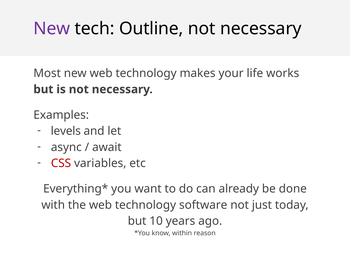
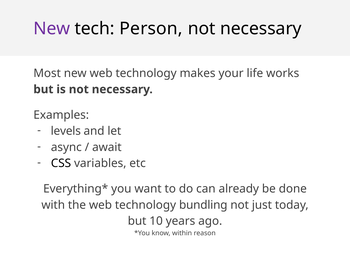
Outline: Outline -> Person
CSS colour: red -> black
software: software -> bundling
